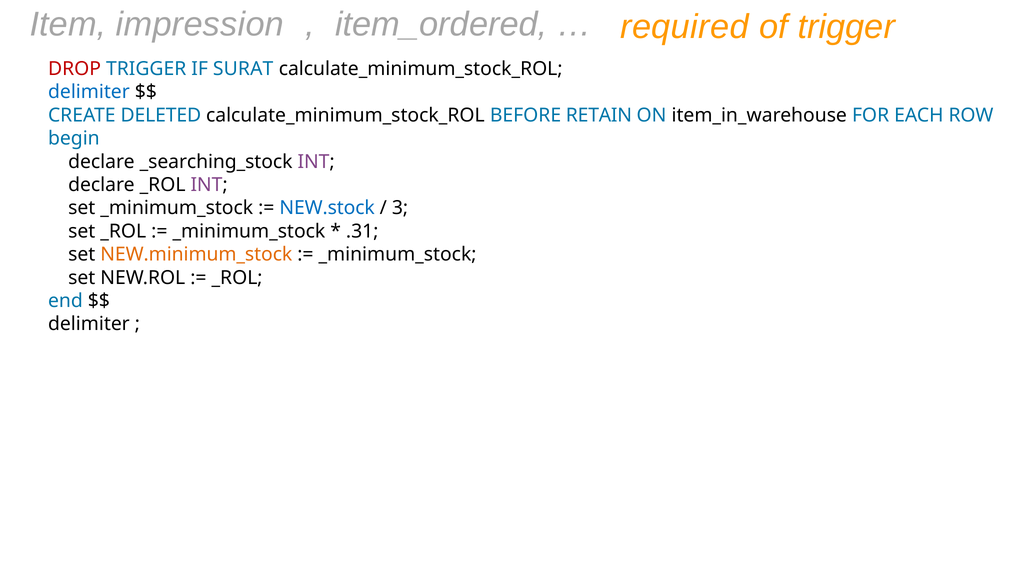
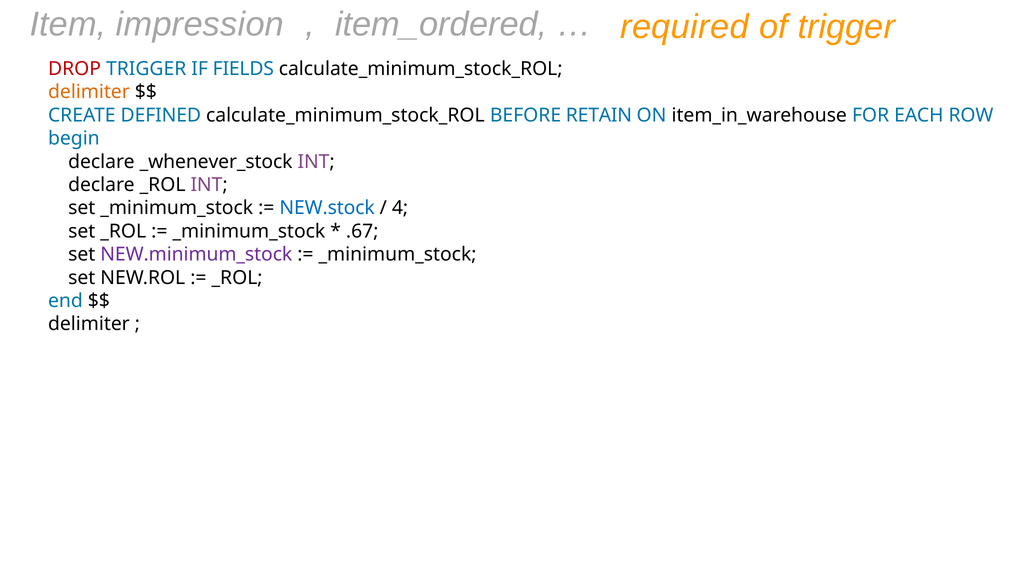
SURAT: SURAT -> FIELDS
delimiter at (89, 92) colour: blue -> orange
DELETED: DELETED -> DEFINED
_searching_stock: _searching_stock -> _whenever_stock
3: 3 -> 4
.31: .31 -> .67
NEW.minimum_stock colour: orange -> purple
